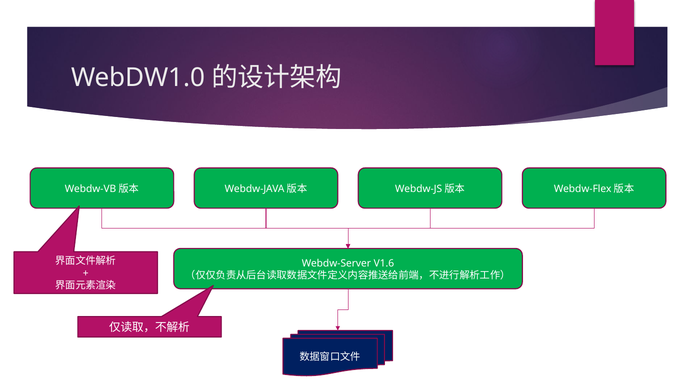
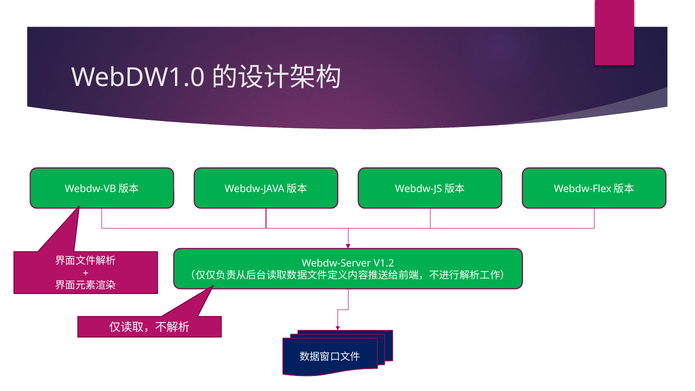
V1.6: V1.6 -> V1.2
